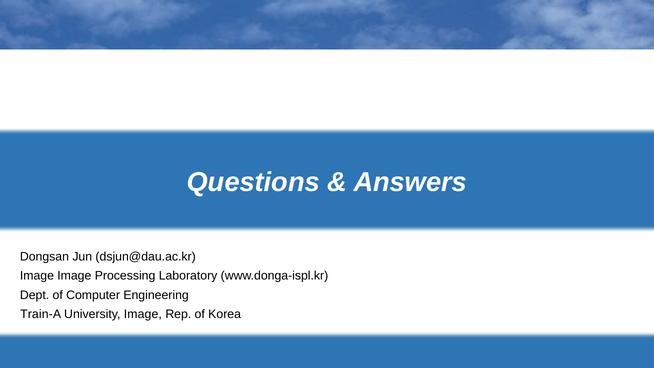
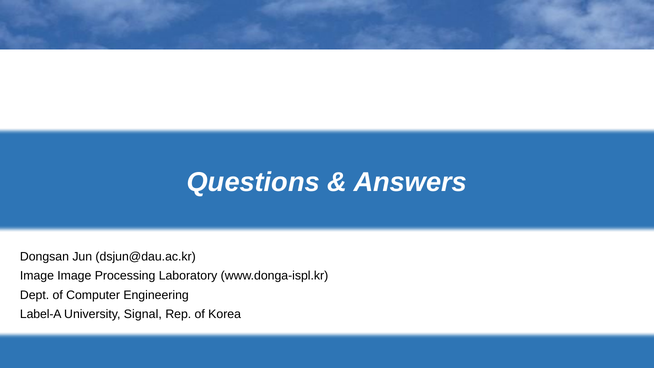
Train-A: Train-A -> Label-A
University Image: Image -> Signal
